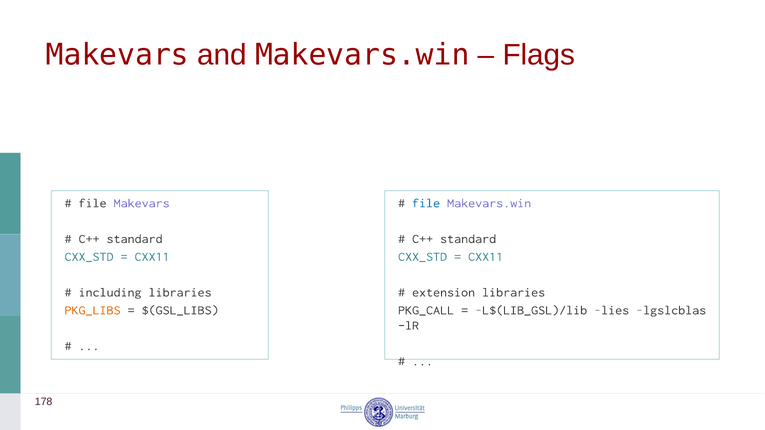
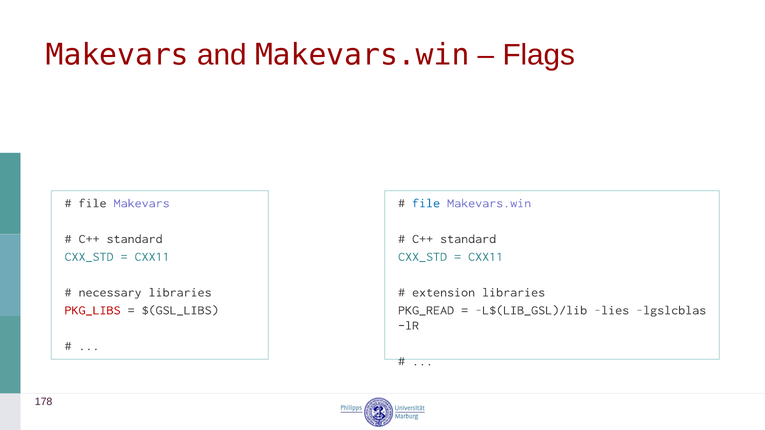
including: including -> necessary
PKG_LIBS colour: orange -> red
PKG_CALL: PKG_CALL -> PKG_READ
